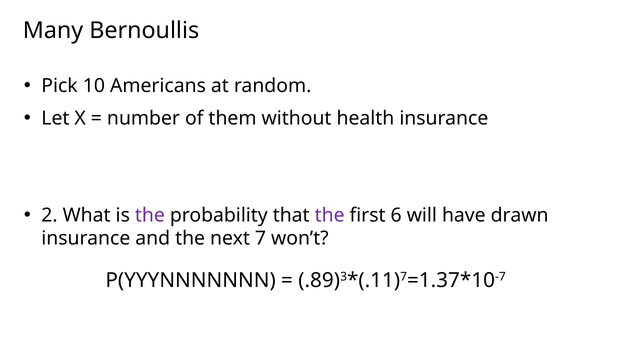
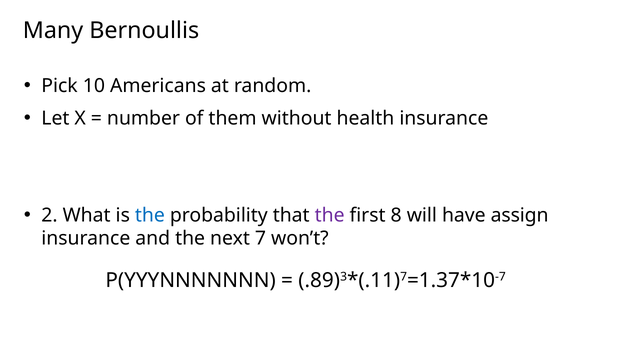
the at (150, 215) colour: purple -> blue
6: 6 -> 8
drawn: drawn -> assign
